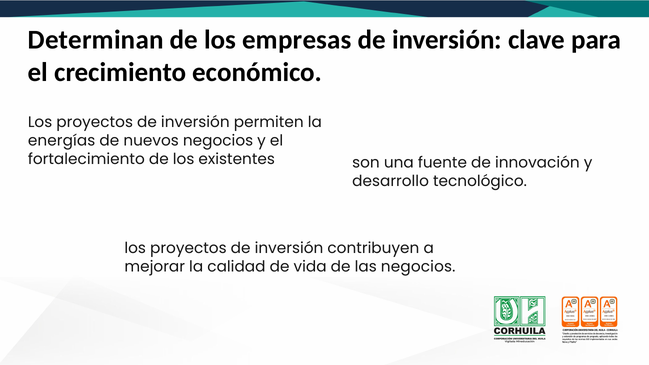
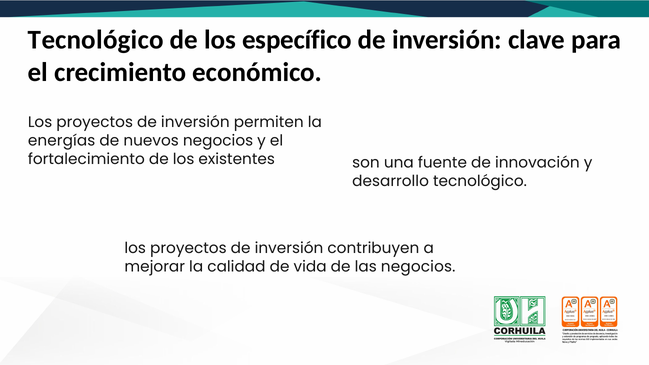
Determinan at (96, 40): Determinan -> Tecnológico
empresas: empresas -> específico
